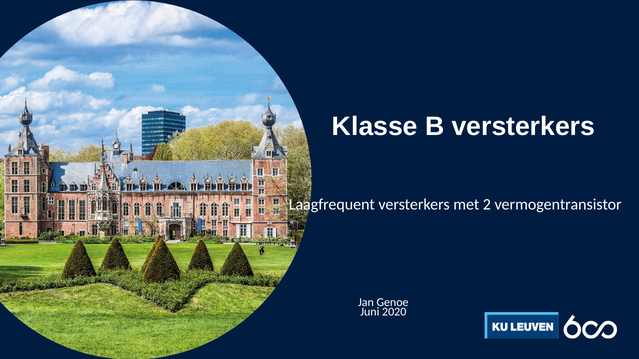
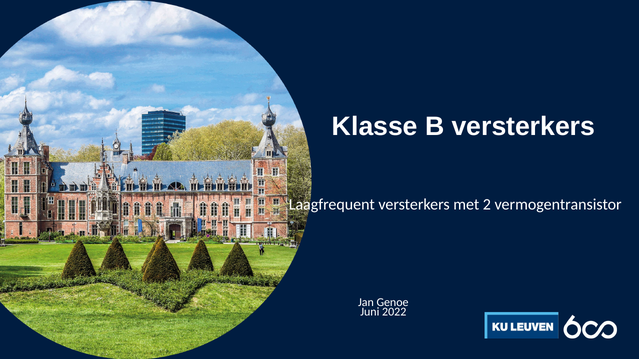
2020: 2020 -> 2022
